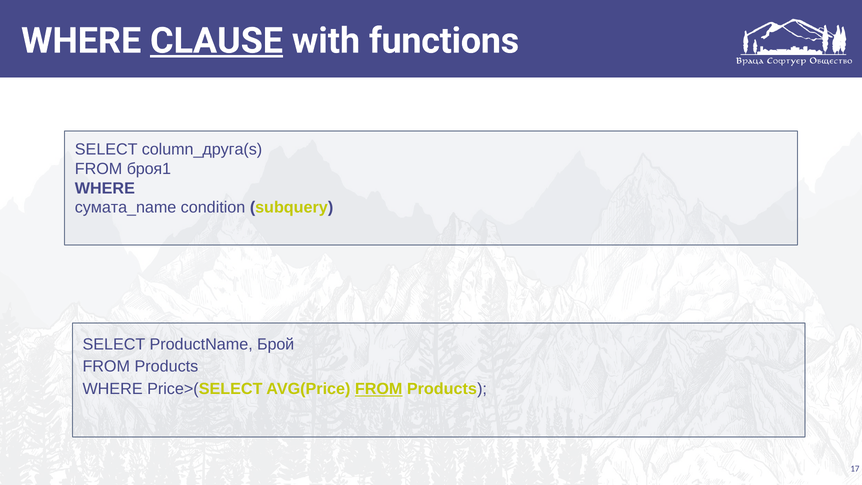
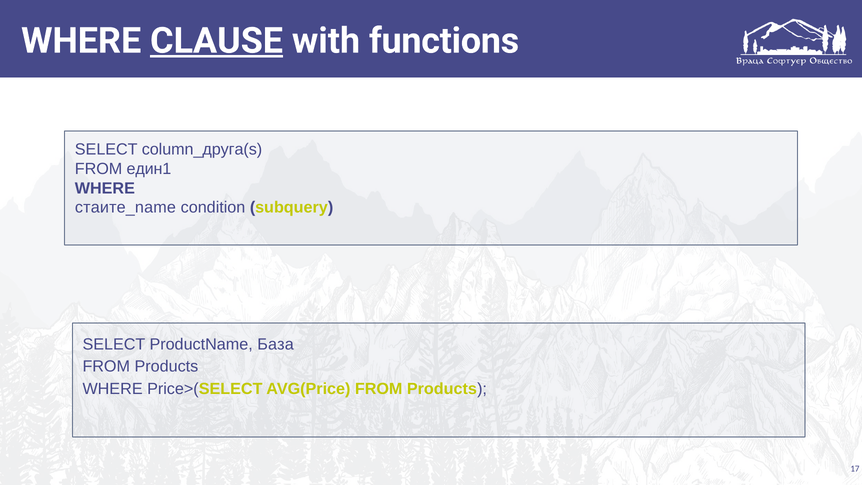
броя1: броя1 -> един1
сумата_name: сумата_name -> стаите_name
Брой: Брой -> База
FROM at (379, 389) underline: present -> none
